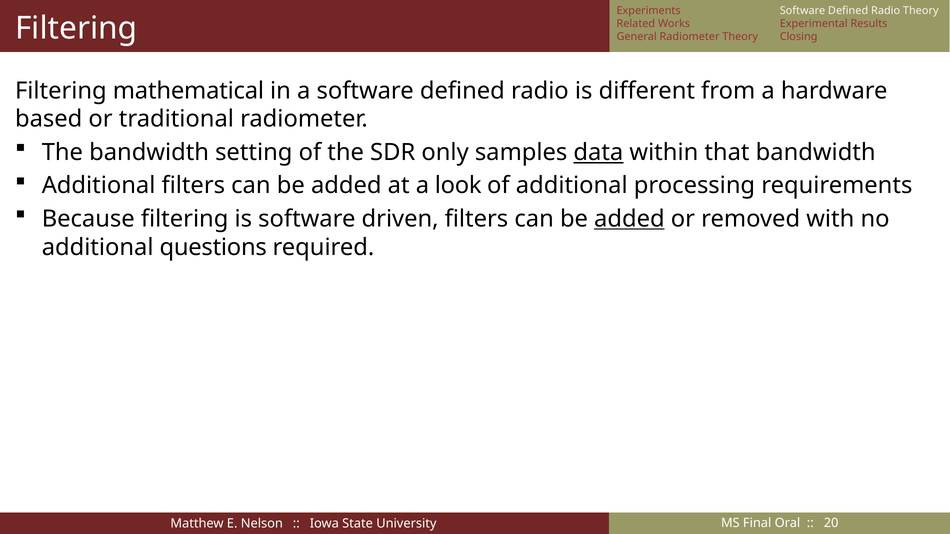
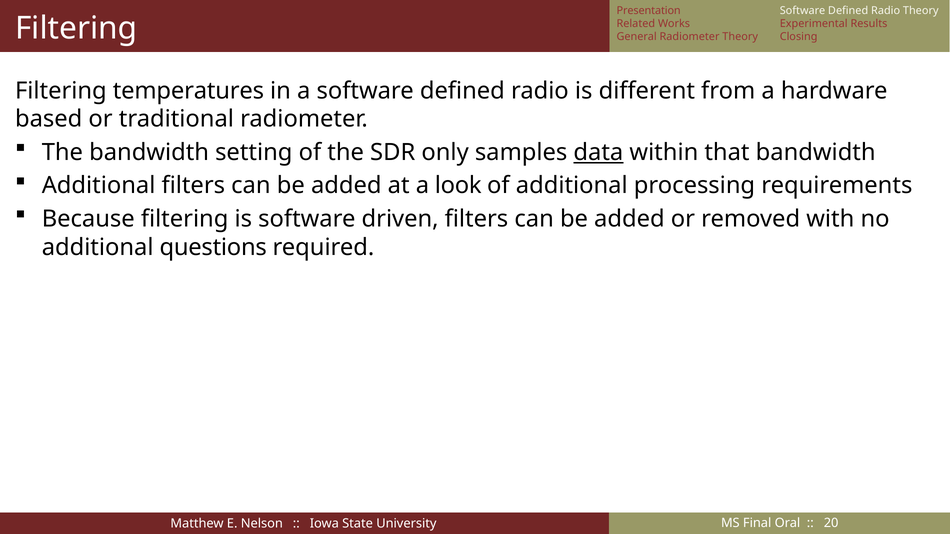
Experiments: Experiments -> Presentation
mathematical: mathematical -> temperatures
added at (629, 219) underline: present -> none
